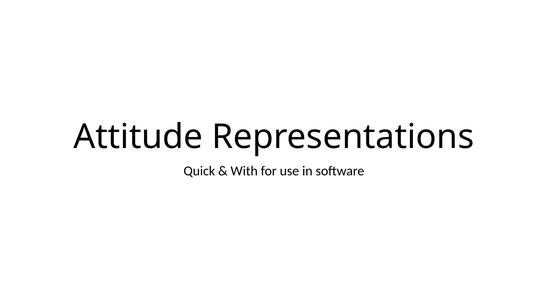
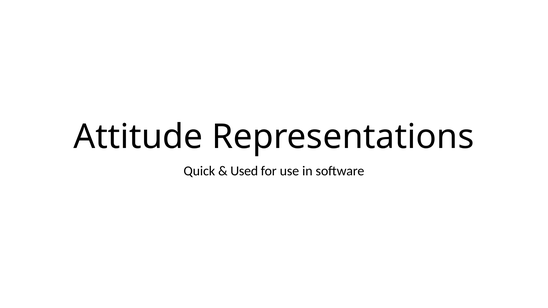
With: With -> Used
